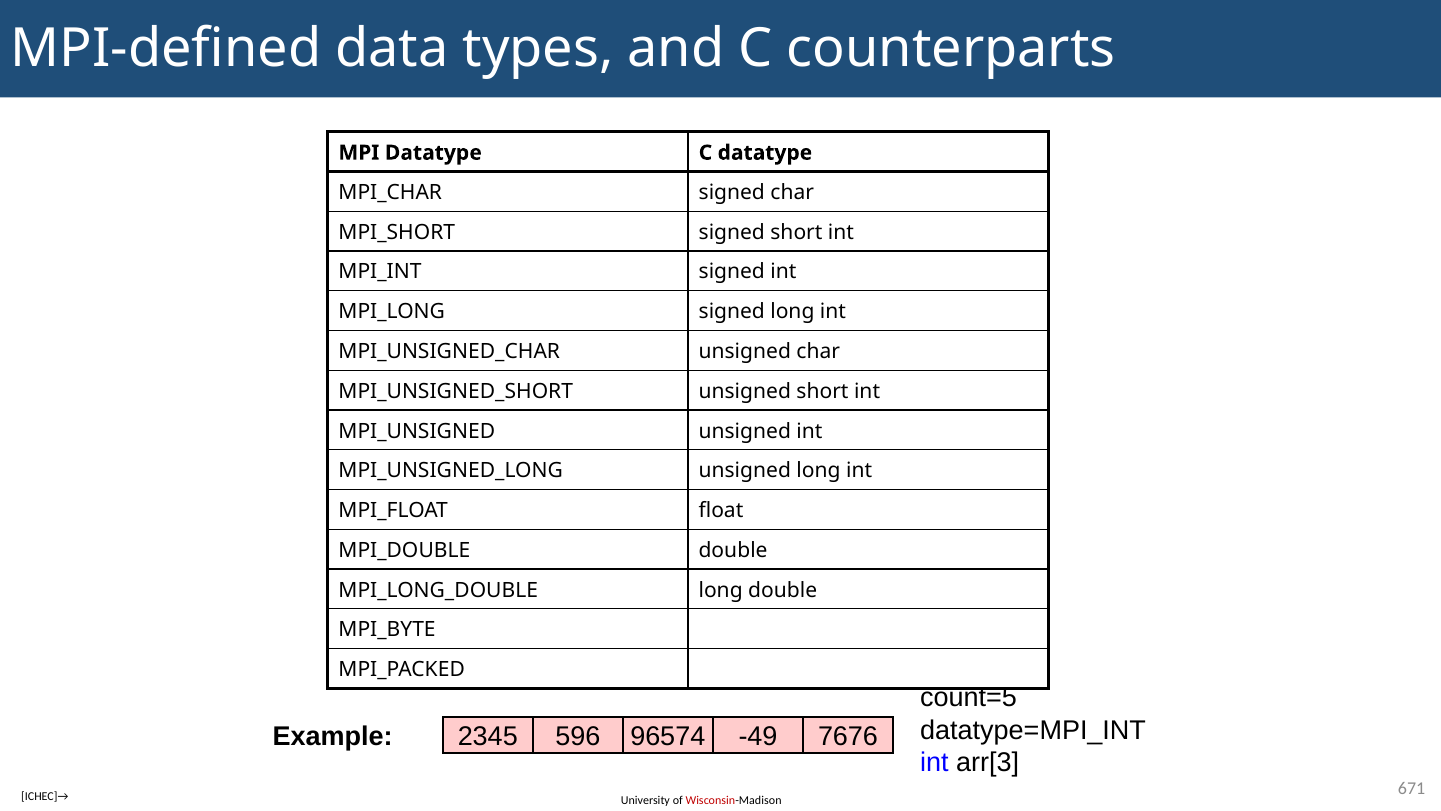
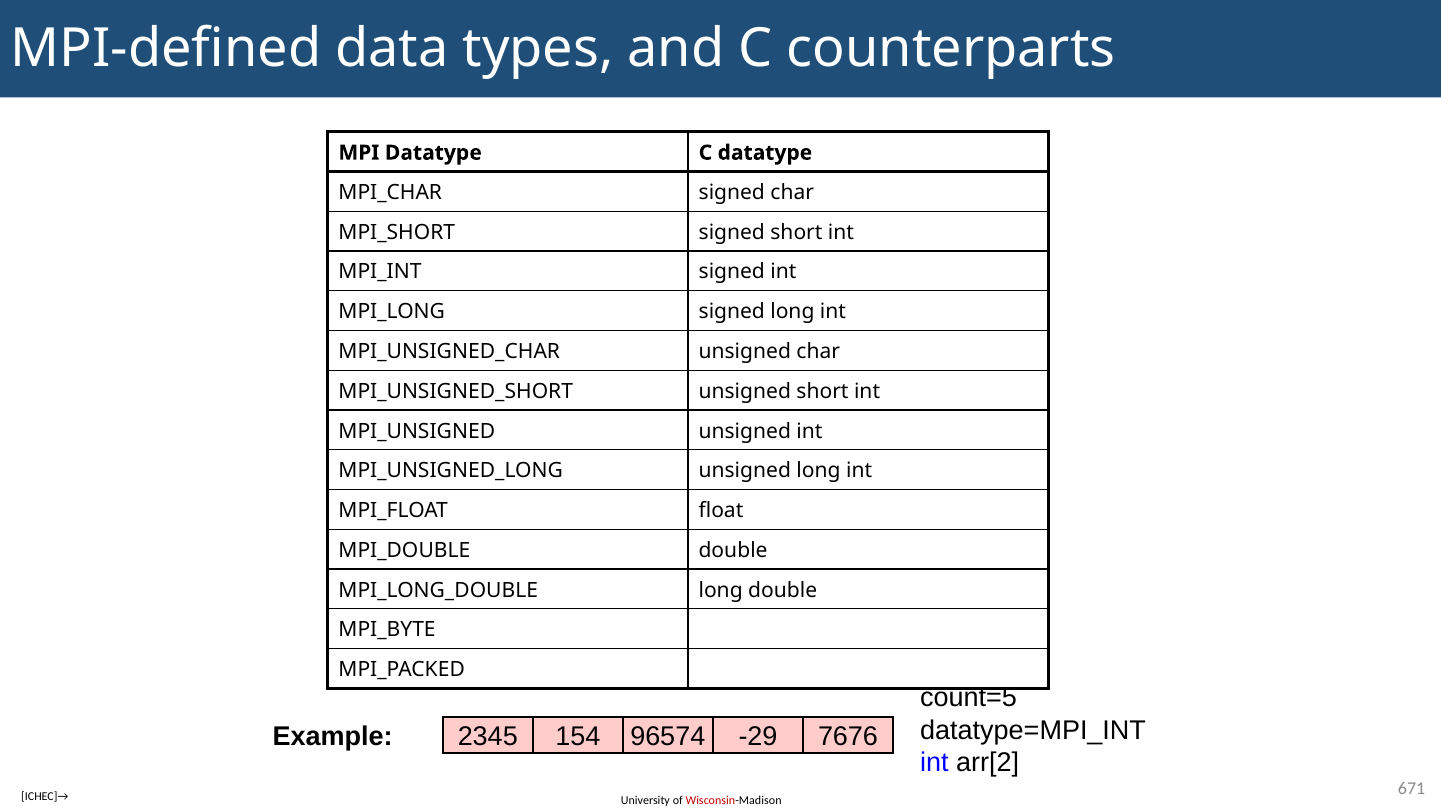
596: 596 -> 154
-49: -49 -> -29
arr[3: arr[3 -> arr[2
